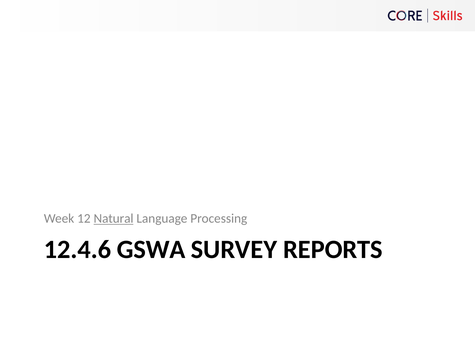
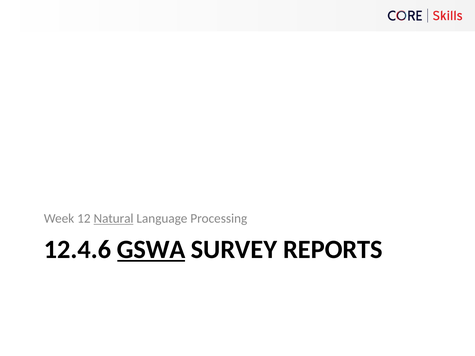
GSWA underline: none -> present
